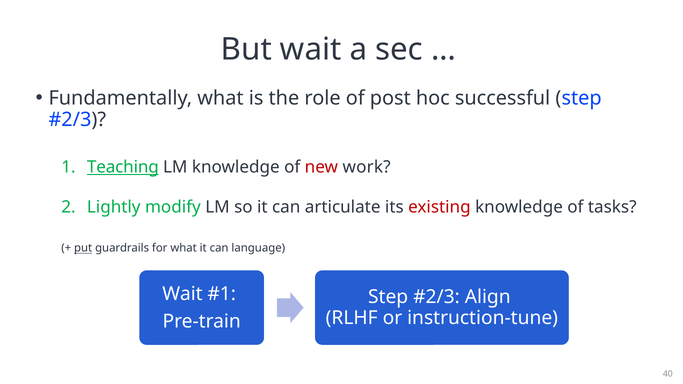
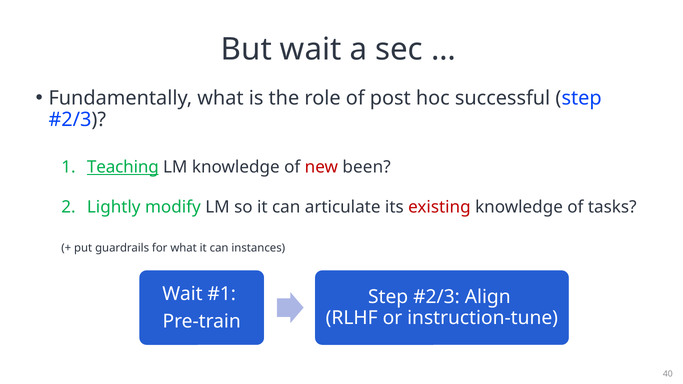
work: work -> been
put underline: present -> none
language: language -> instances
